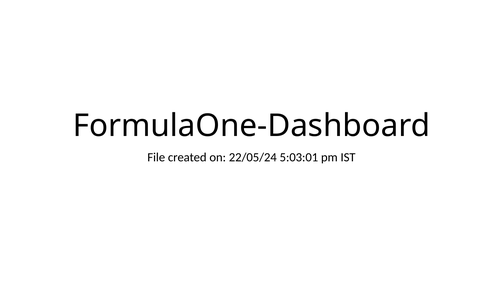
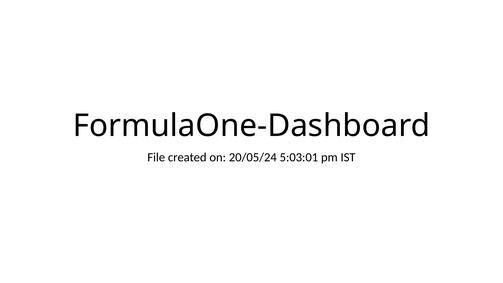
22/05/24: 22/05/24 -> 20/05/24
